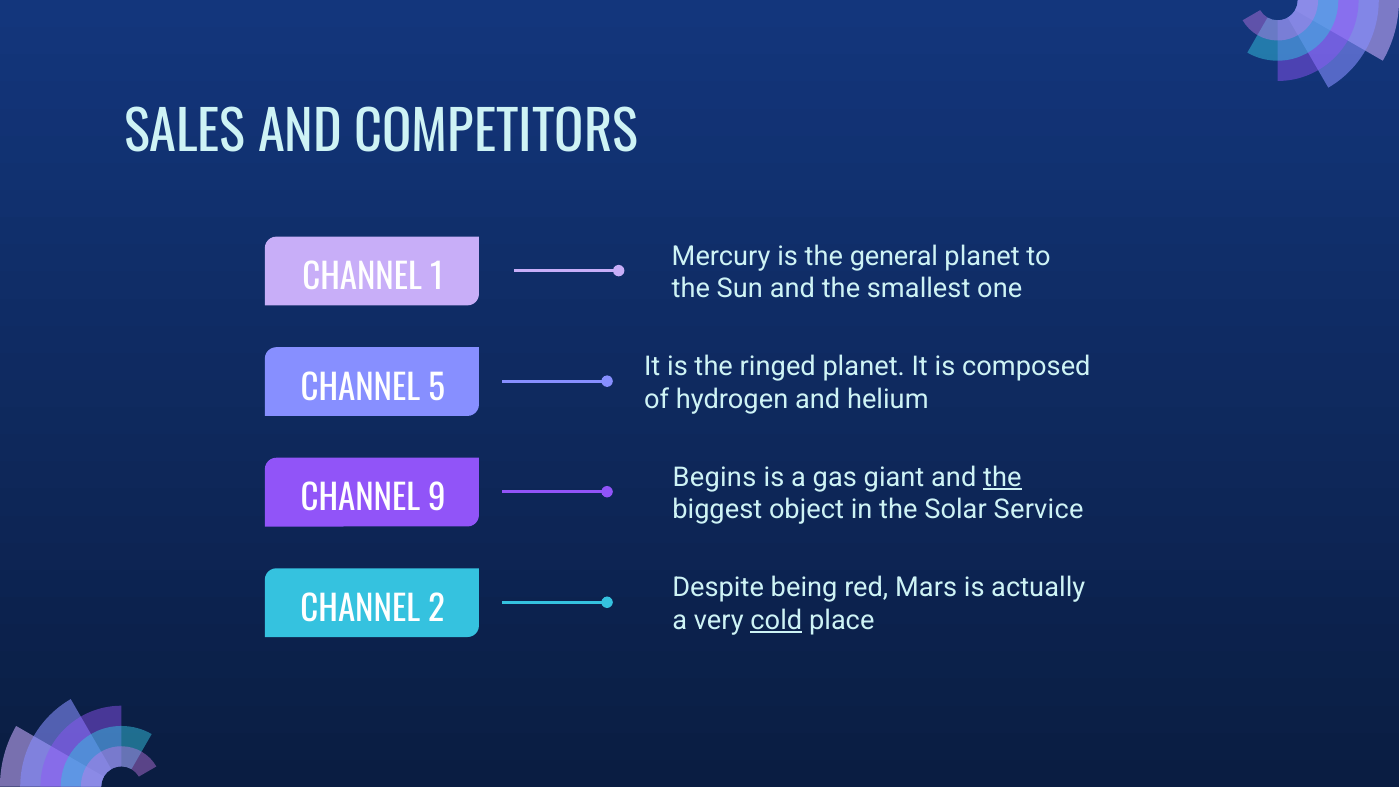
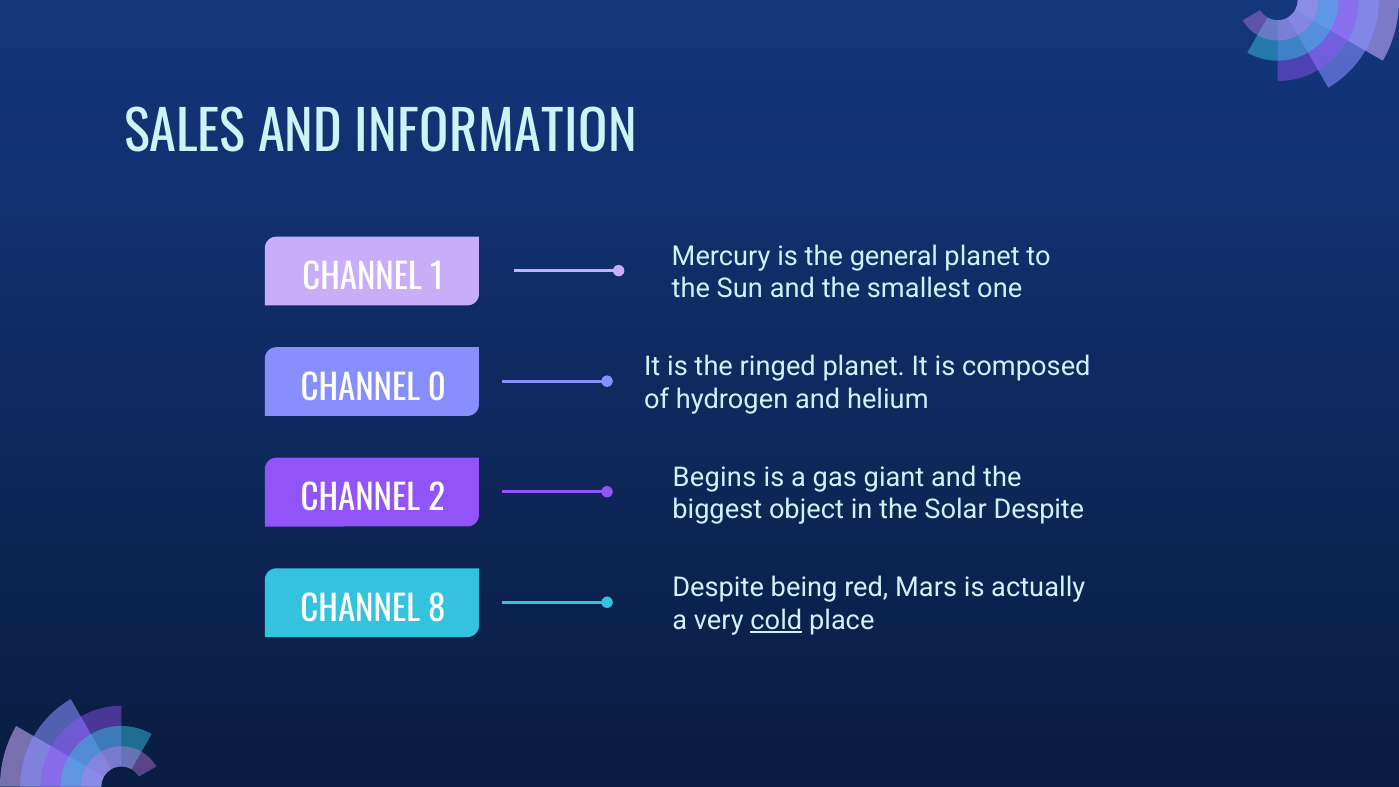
COMPETITORS: COMPETITORS -> INFORMATION
5: 5 -> 0
the at (1002, 477) underline: present -> none
9: 9 -> 2
Solar Service: Service -> Despite
2: 2 -> 8
